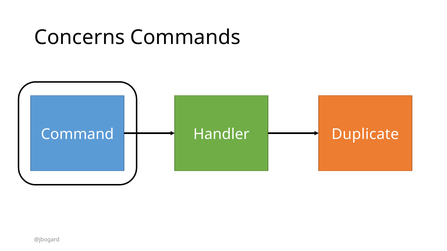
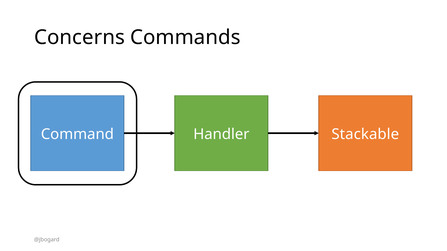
Duplicate: Duplicate -> Stackable
